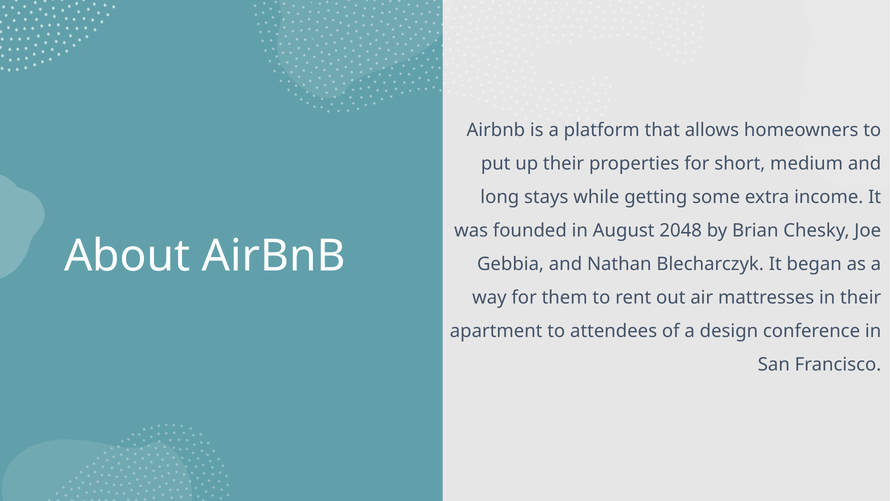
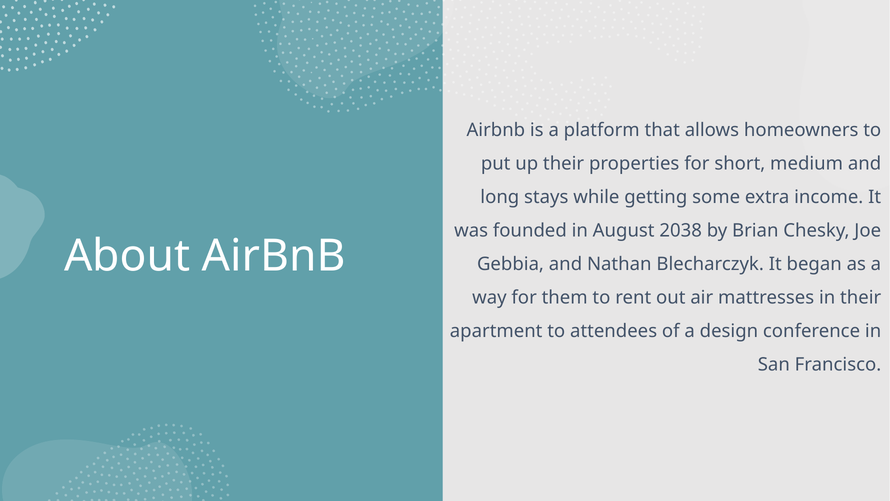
2048: 2048 -> 2038
